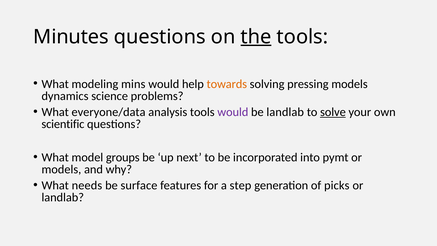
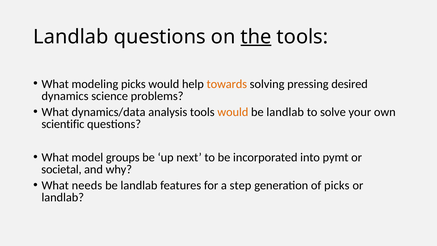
Minutes at (71, 37): Minutes -> Landlab
modeling mins: mins -> picks
pressing models: models -> desired
everyone/data: everyone/data -> dynamics/data
would at (233, 112) colour: purple -> orange
solve underline: present -> none
models at (61, 169): models -> societal
surface at (139, 185): surface -> landlab
